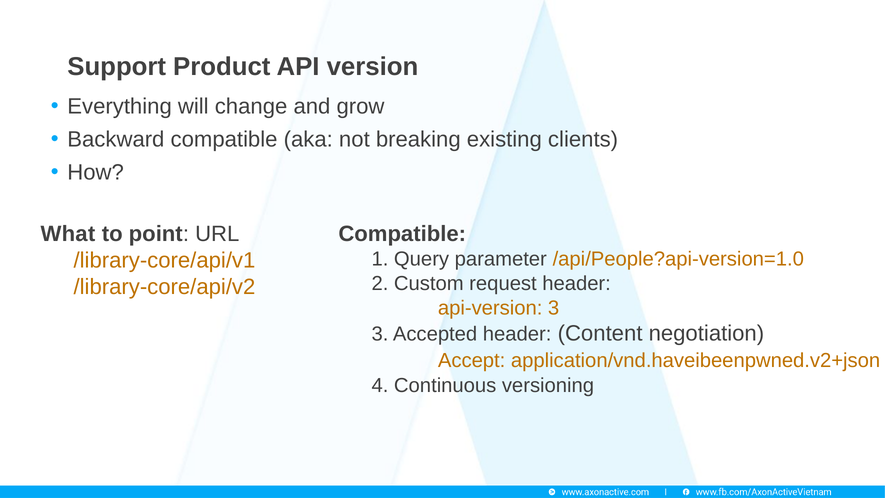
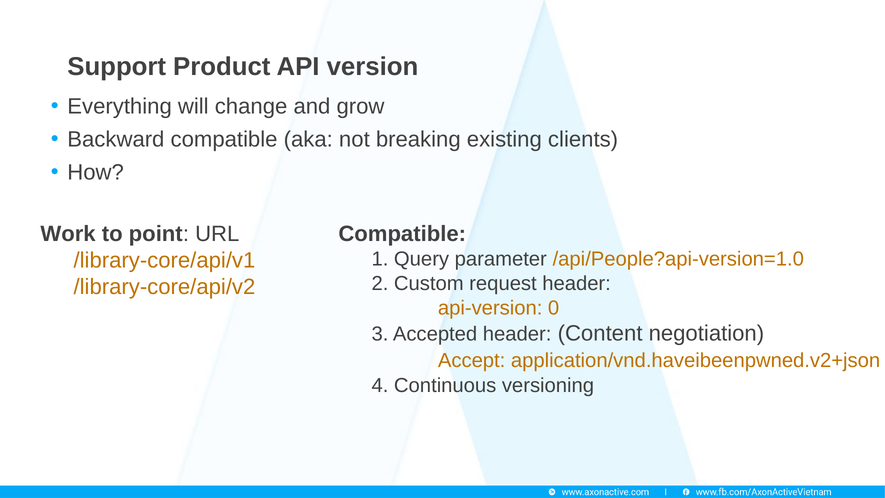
What: What -> Work
api-version 3: 3 -> 0
